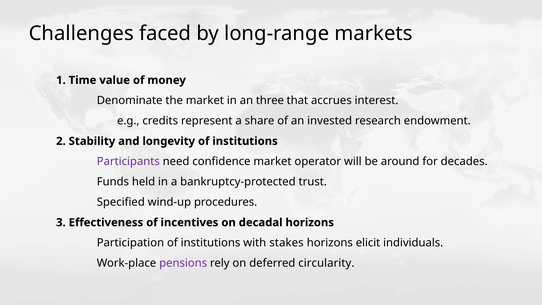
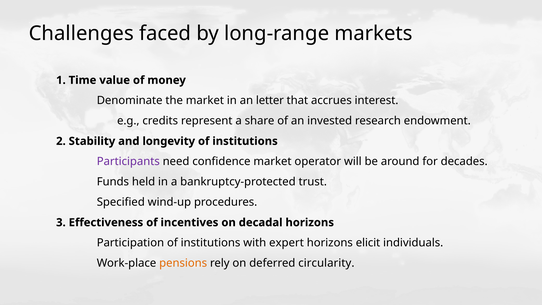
three: three -> letter
stakes: stakes -> expert
pensions colour: purple -> orange
